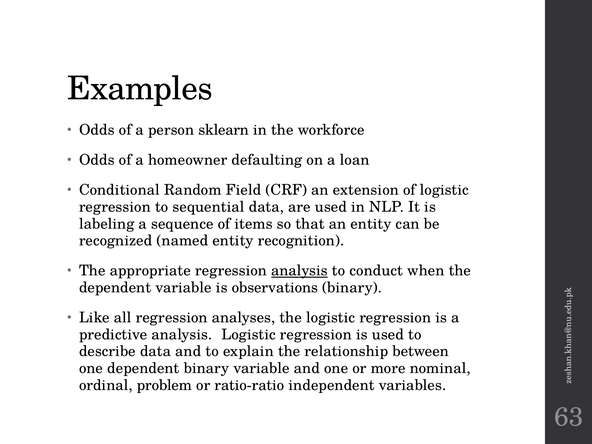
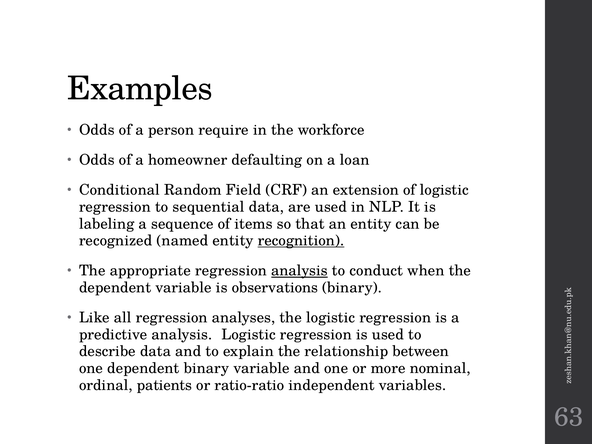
sklearn: sklearn -> require
recognition underline: none -> present
problem: problem -> patients
